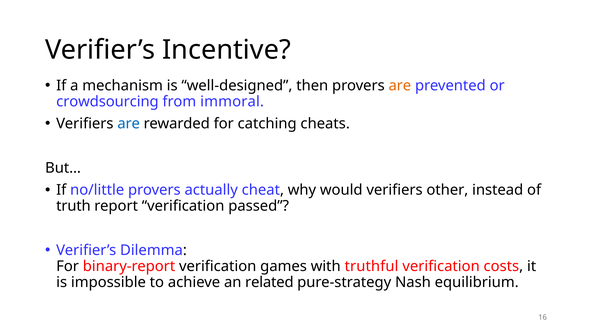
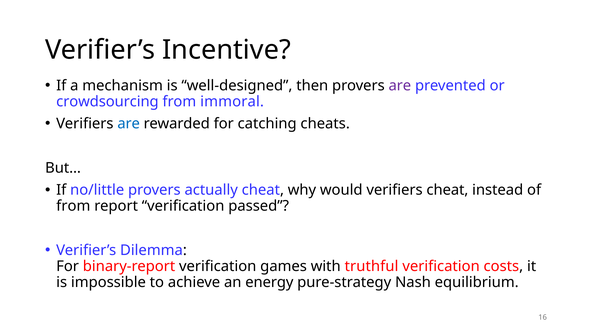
are at (400, 85) colour: orange -> purple
verifiers other: other -> cheat
truth at (73, 206): truth -> from
related: related -> energy
